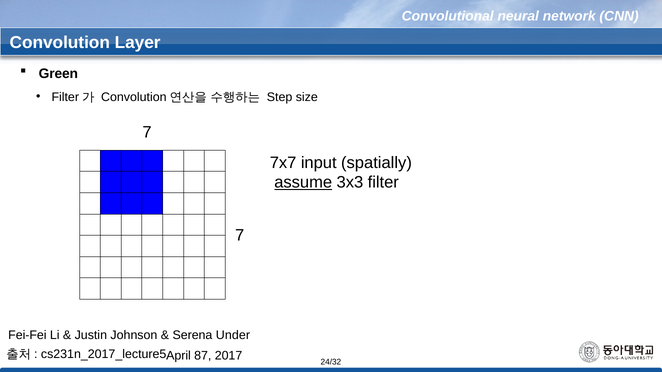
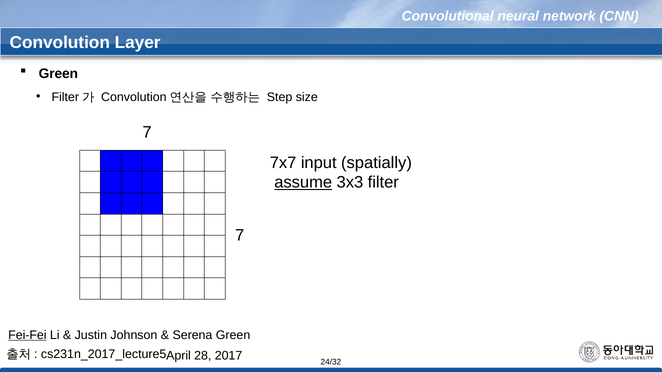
Fei-Fei underline: none -> present
Serena Under: Under -> Green
87: 87 -> 28
